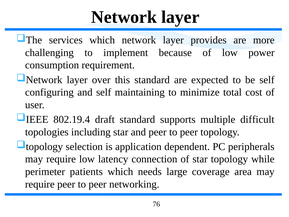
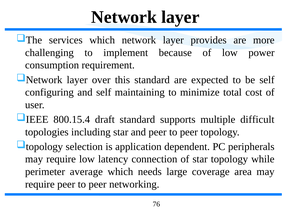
802.19.4: 802.19.4 -> 800.15.4
patients: patients -> average
